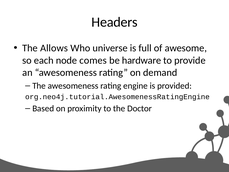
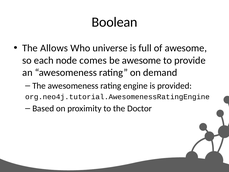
Headers: Headers -> Boolean
be hardware: hardware -> awesome
